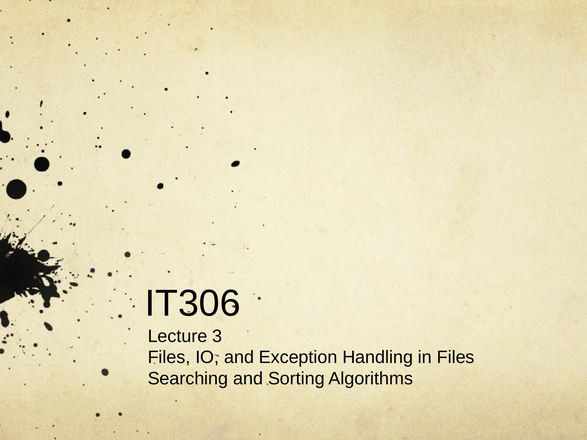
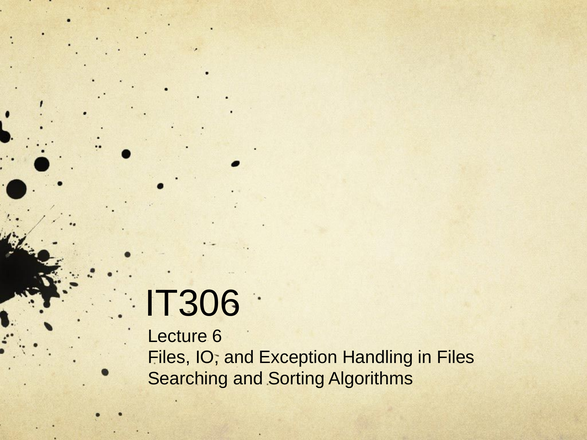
3: 3 -> 6
